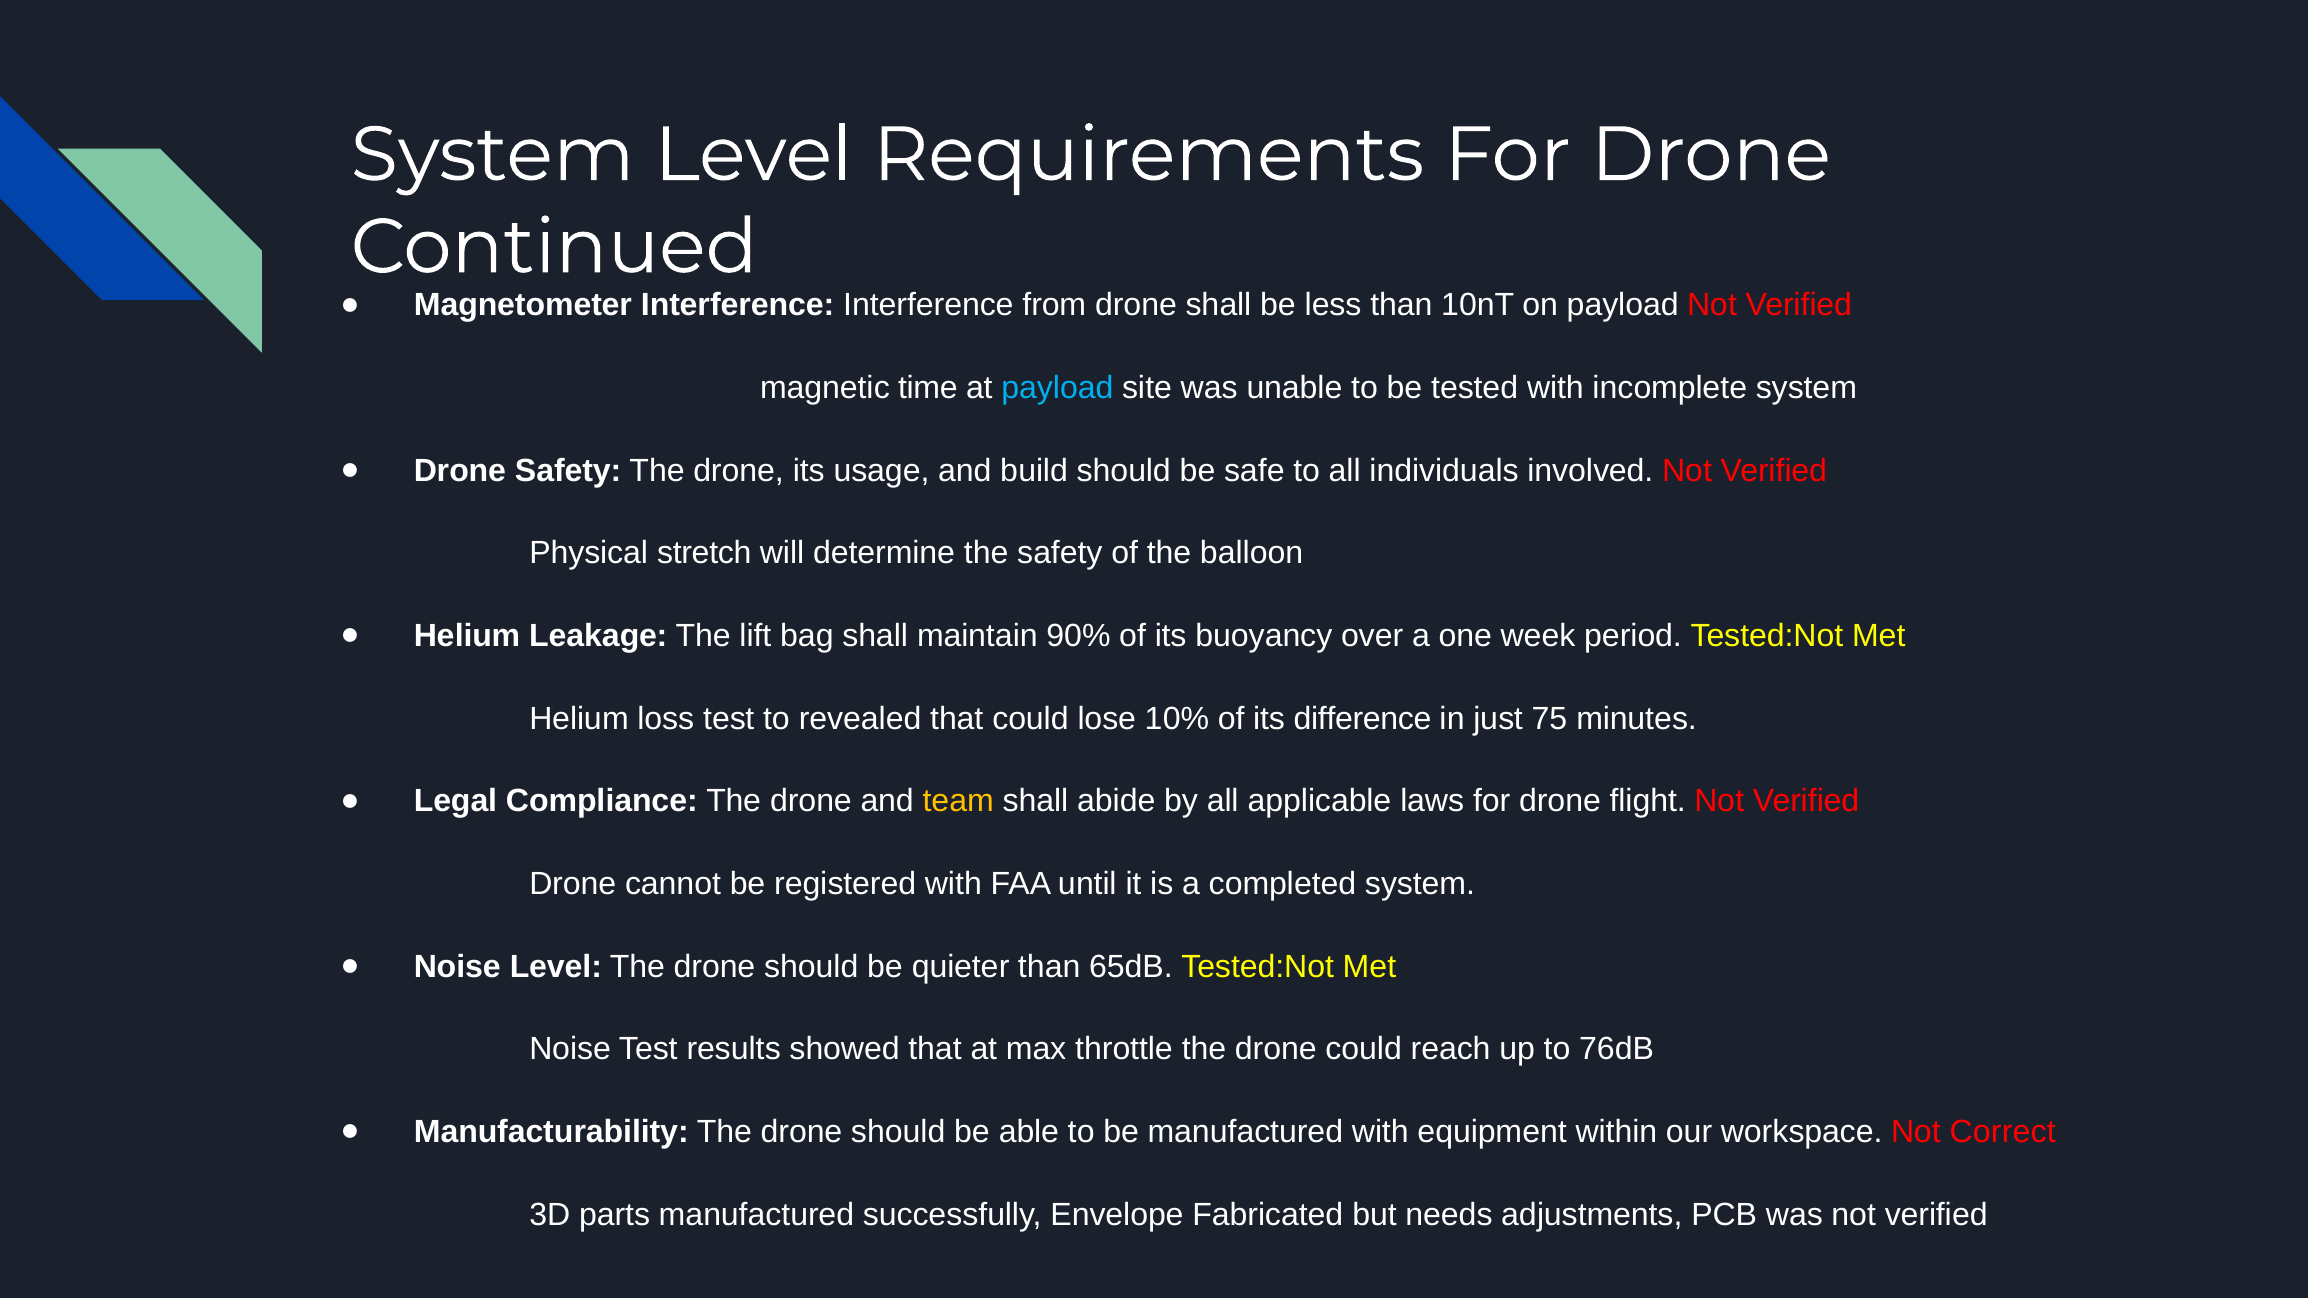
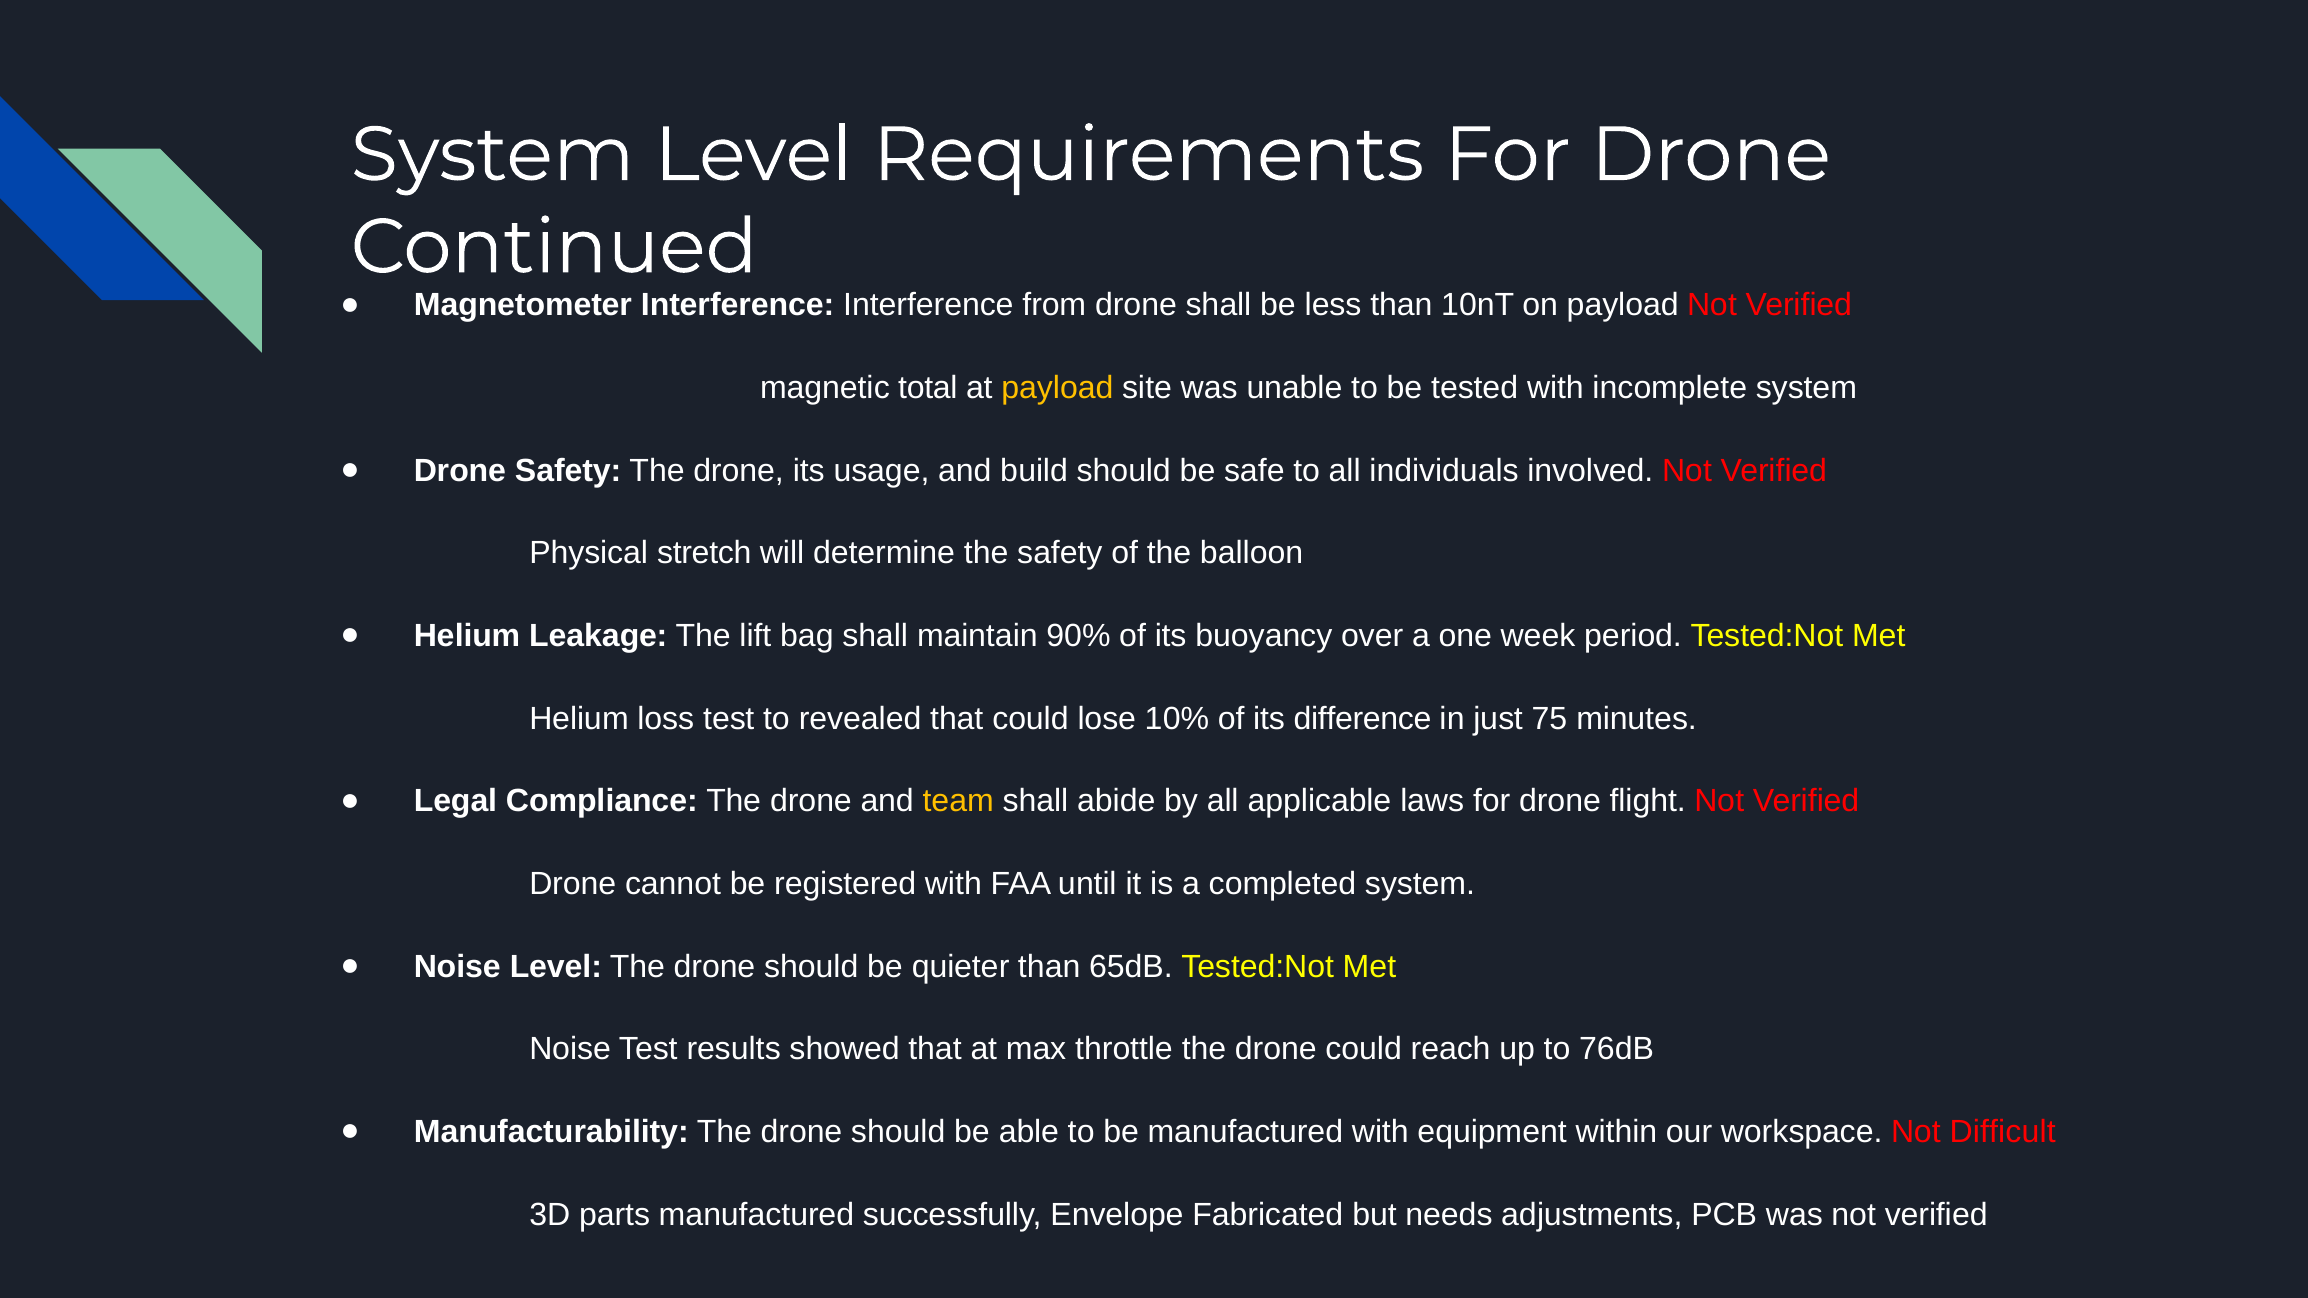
time: time -> total
payload at (1057, 388) colour: light blue -> yellow
Correct: Correct -> Difficult
